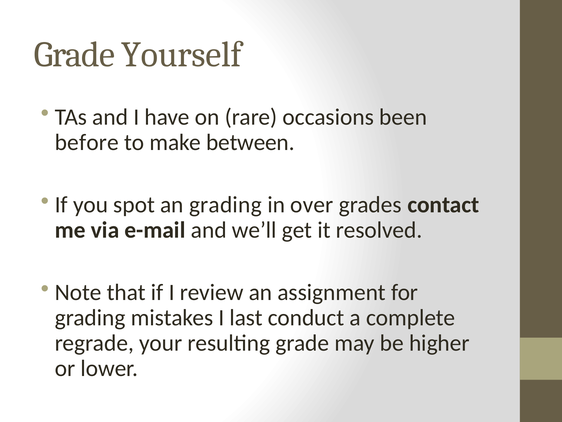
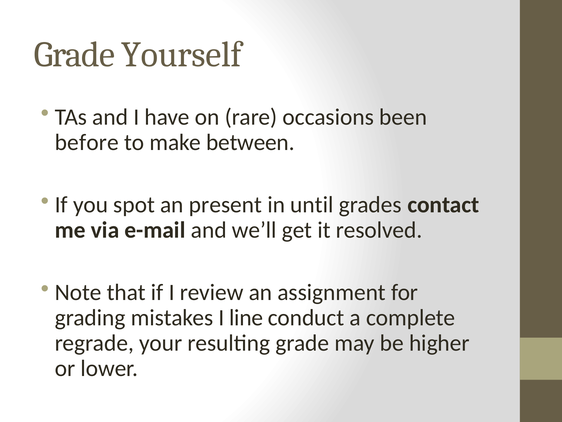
an grading: grading -> present
over: over -> until
last: last -> line
